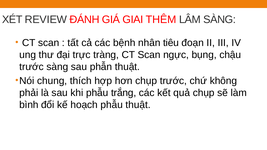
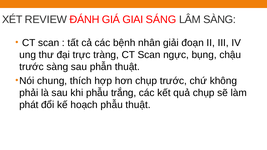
THÊM: THÊM -> SÁNG
tiêu: tiêu -> giải
bình: bình -> phát
